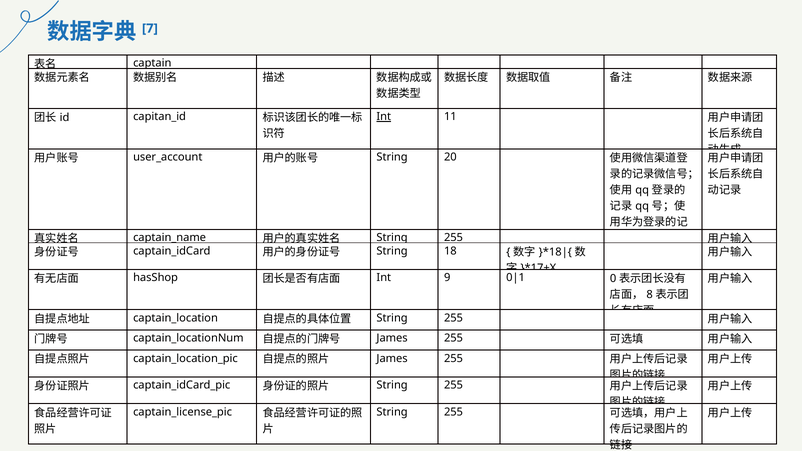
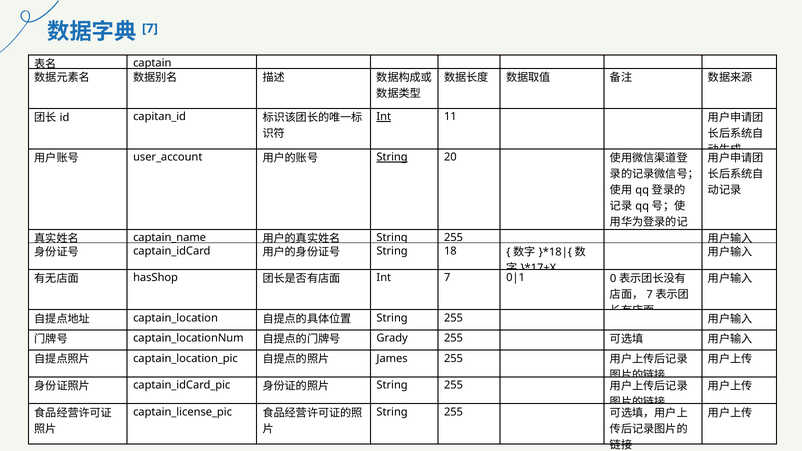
String at (392, 157) underline: none -> present
Int 9: 9 -> 7
8 at (650, 295): 8 -> 7
James at (392, 338): James -> Grady
